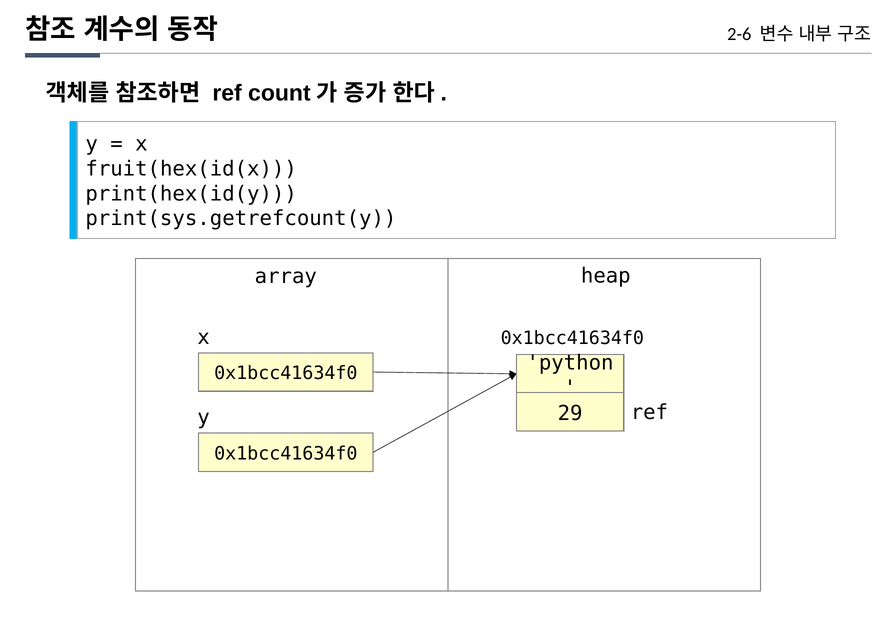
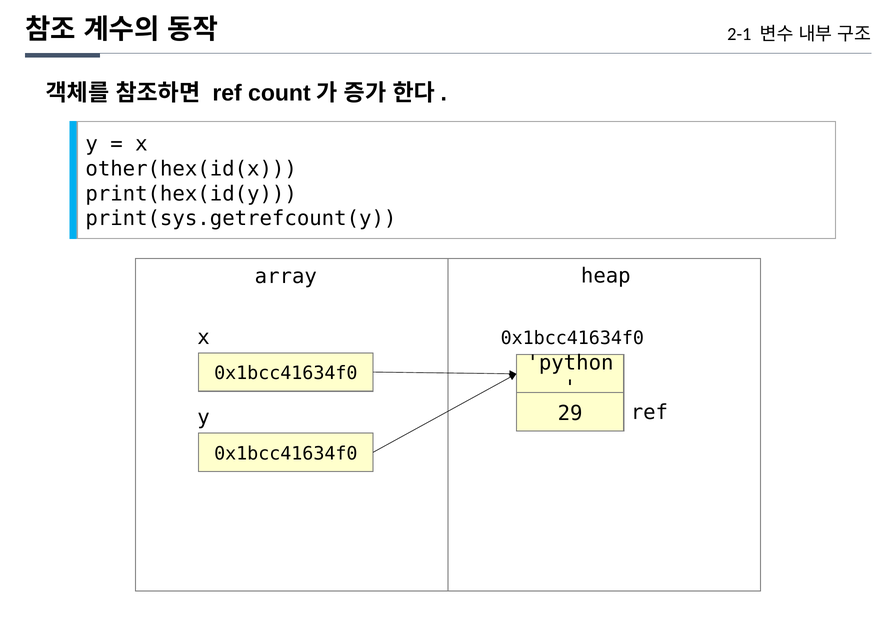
2-6: 2-6 -> 2-1
fruit(hex(id(x: fruit(hex(id(x -> other(hex(id(x
